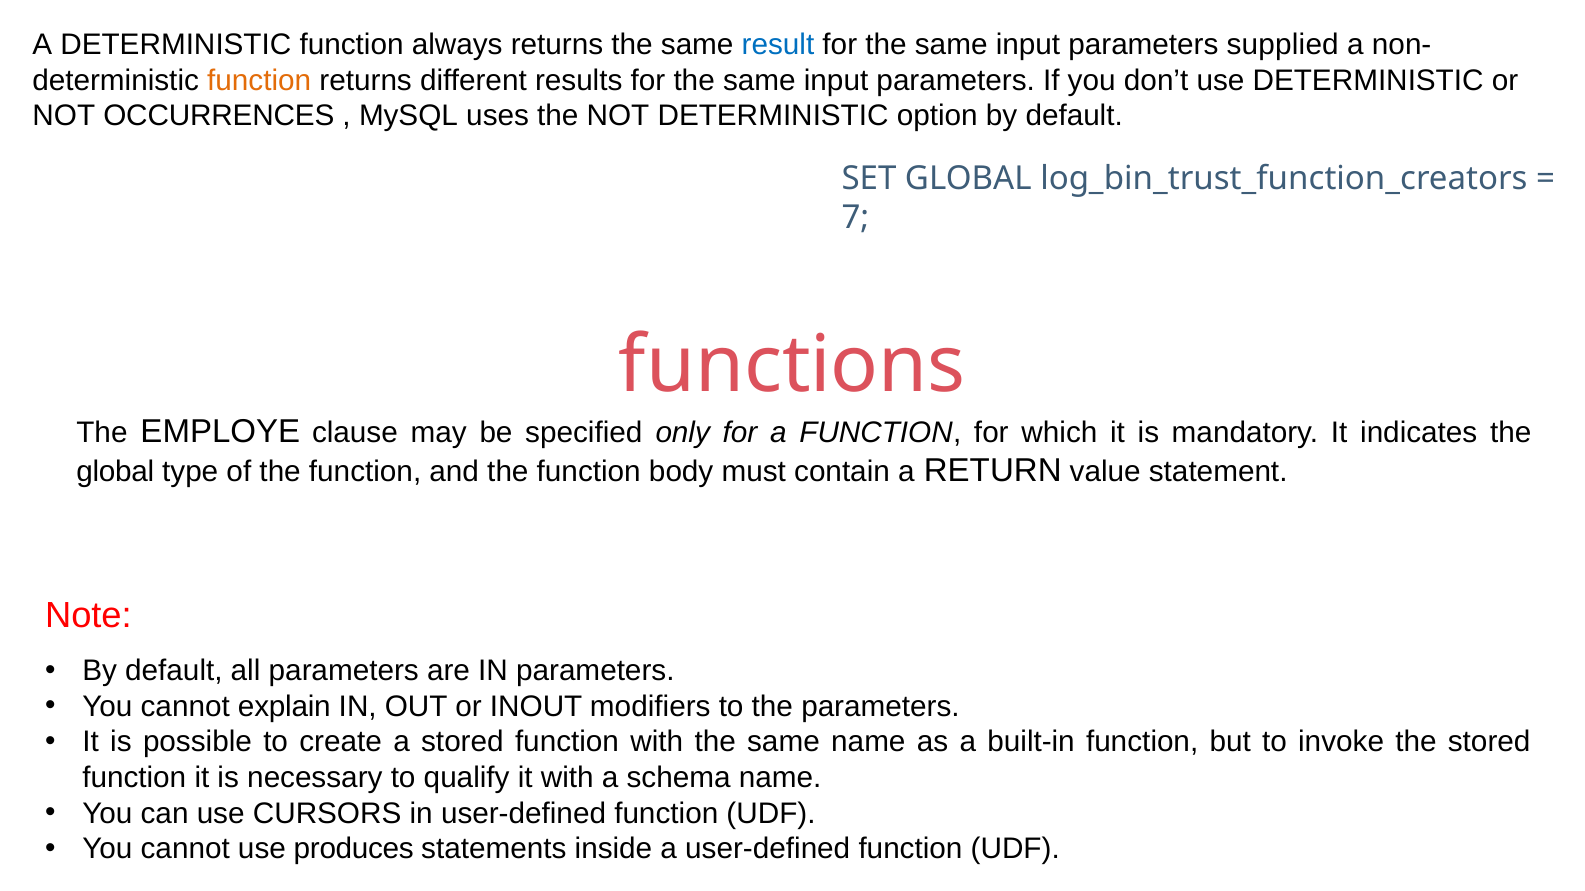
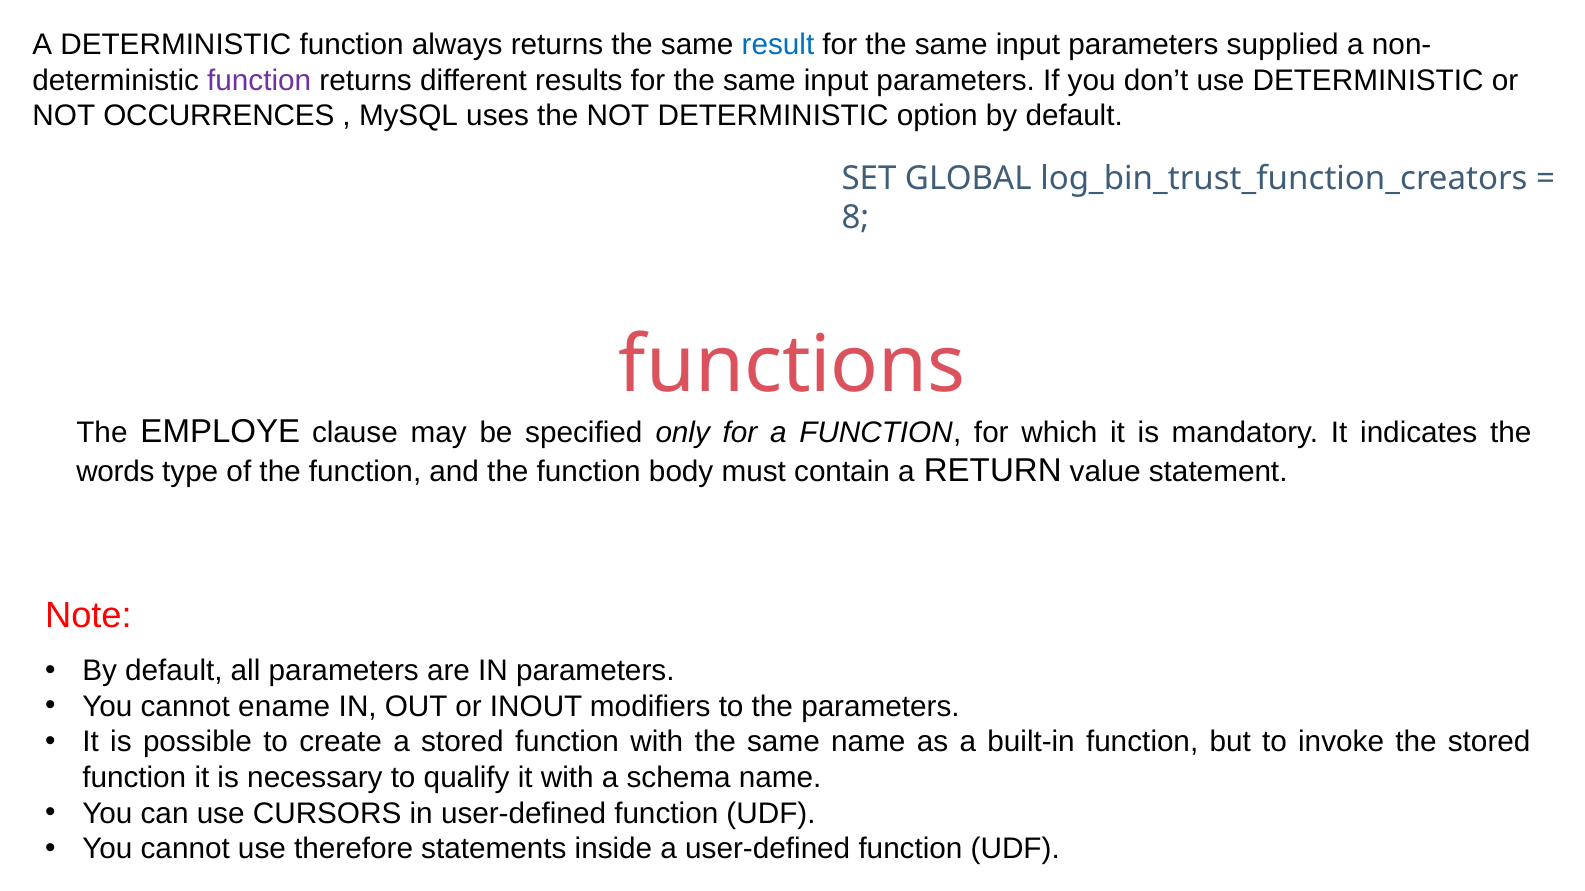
function at (259, 81) colour: orange -> purple
7: 7 -> 8
global at (115, 472): global -> words
explain: explain -> ename
produces: produces -> therefore
